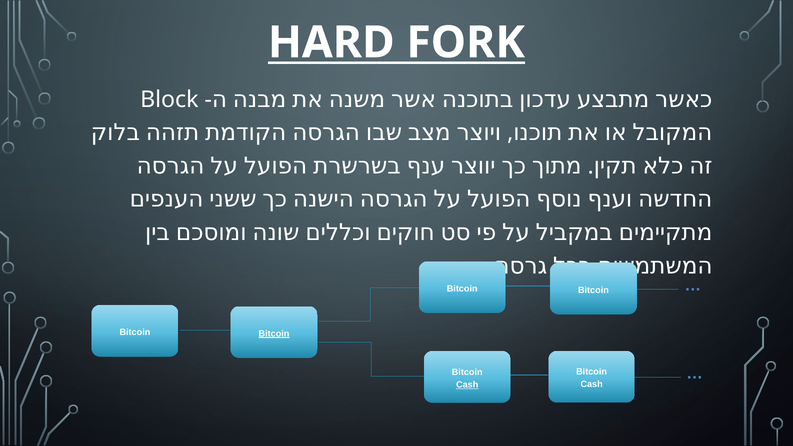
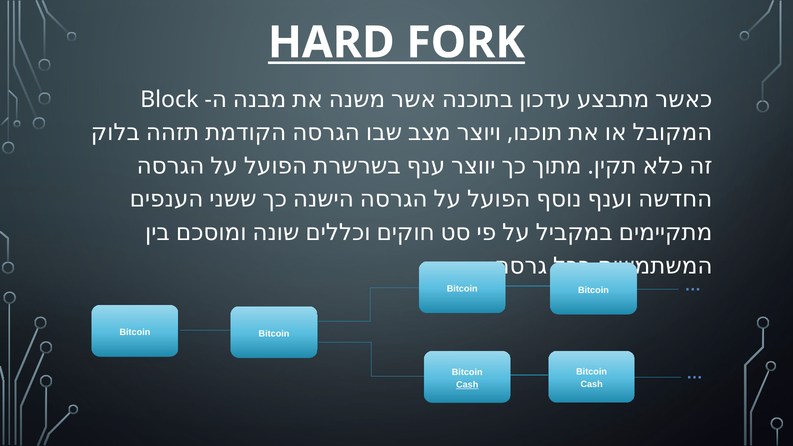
Bitcoin at (274, 334) underline: present -> none
